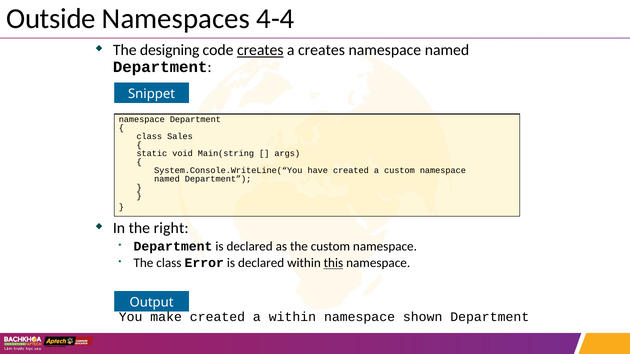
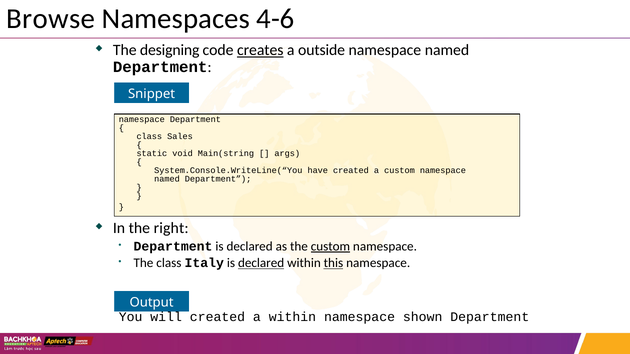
Outside: Outside -> Browse
4-4: 4-4 -> 4-6
a creates: creates -> outside
custom at (330, 247) underline: none -> present
Error: Error -> Italy
declared at (261, 263) underline: none -> present
make: make -> will
